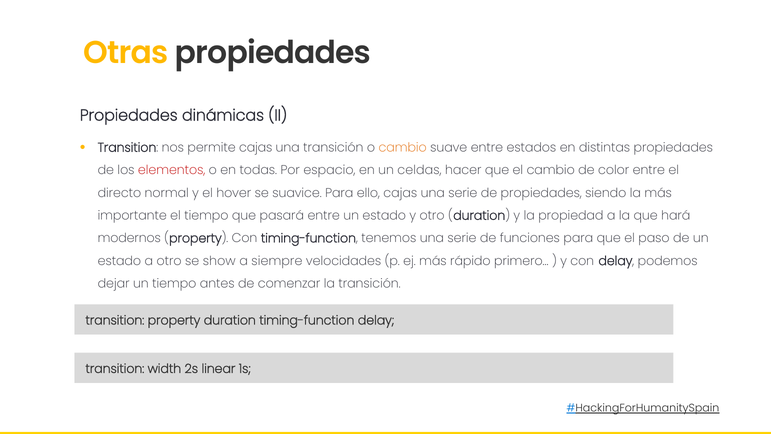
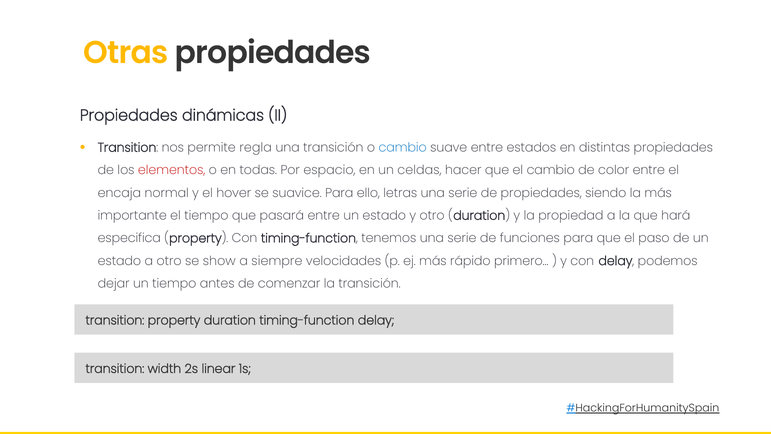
permite cajas: cajas -> regla
cambio at (403, 147) colour: orange -> blue
directo: directo -> encaja
ello cajas: cajas -> letras
modernos: modernos -> especifica
